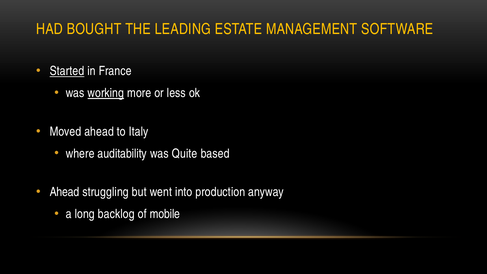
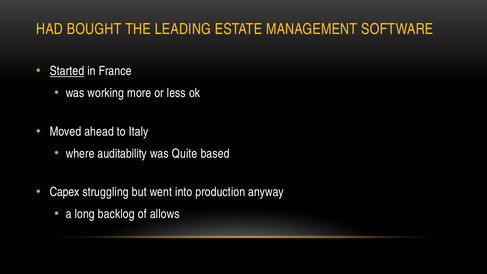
working underline: present -> none
Ahead at (65, 192): Ahead -> Capex
mobile: mobile -> allows
